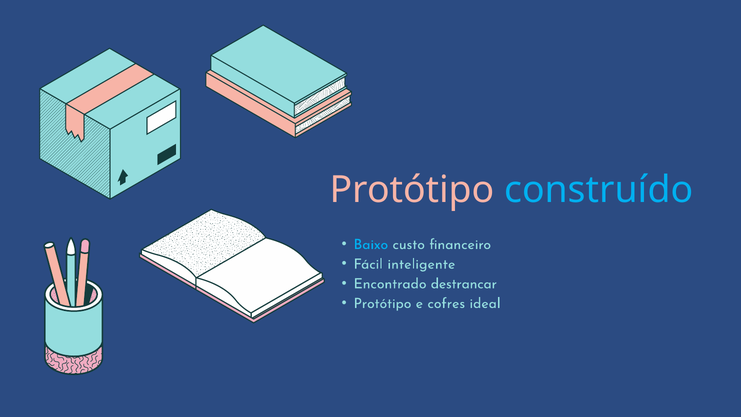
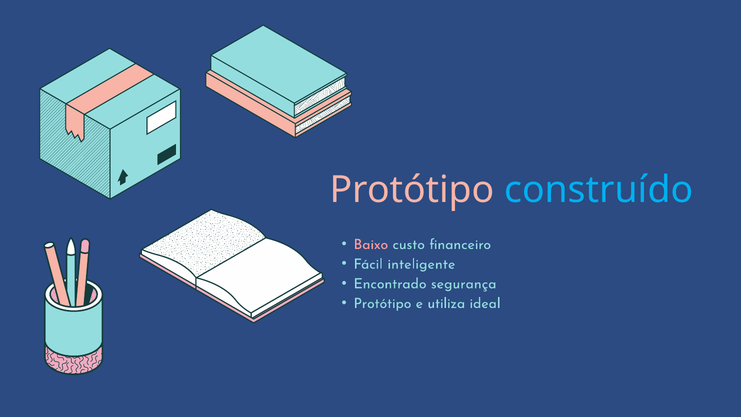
Baixo colour: light blue -> pink
destrancar: destrancar -> segurança
cofres: cofres -> utiliza
